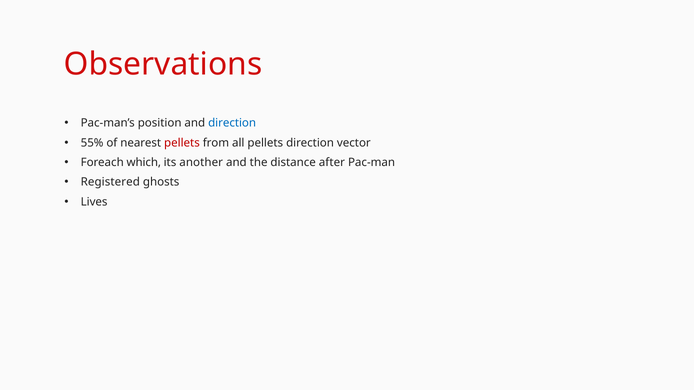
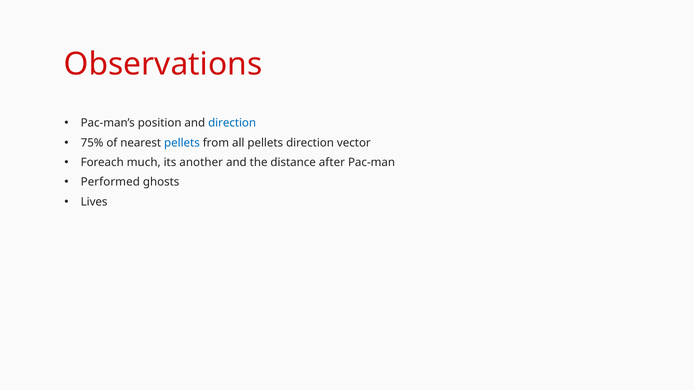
55%: 55% -> 75%
pellets at (182, 143) colour: red -> blue
which: which -> much
Registered: Registered -> Performed
